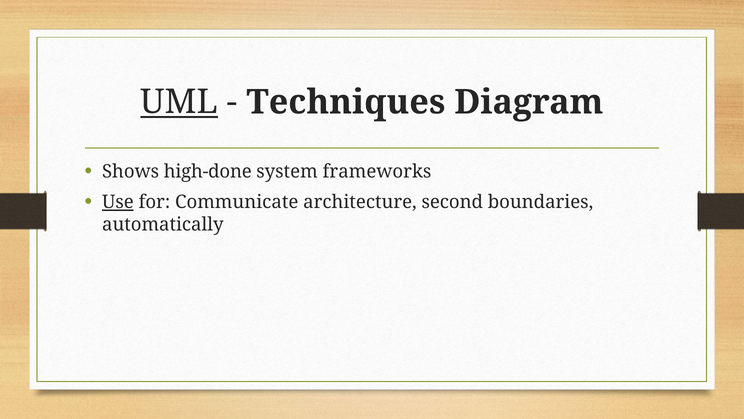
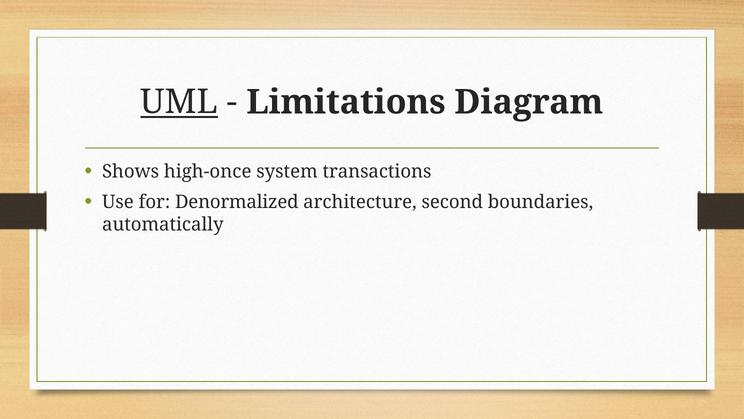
Techniques: Techniques -> Limitations
high-done: high-done -> high-once
frameworks: frameworks -> transactions
Use underline: present -> none
Communicate: Communicate -> Denormalized
